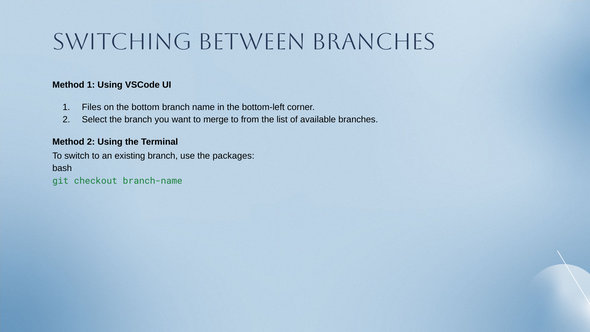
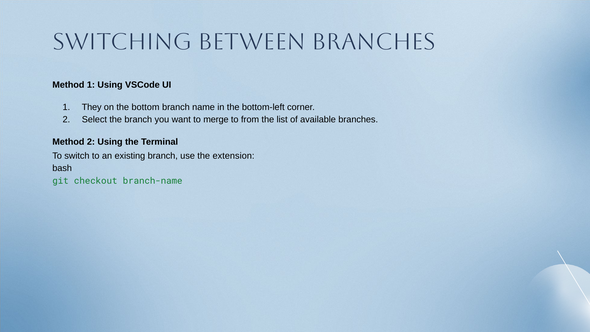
Files: Files -> They
packages: packages -> extension
